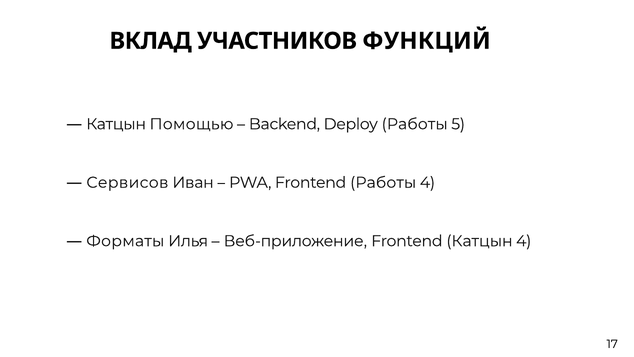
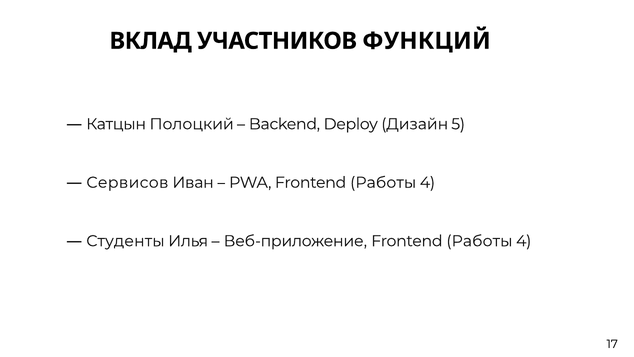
Помощью: Помощью -> Полоцкий
Deploy Работы: Работы -> Дизайн
Форматы: Форматы -> Студенты
Веб-приложение Frontend Катцын: Катцын -> Работы
